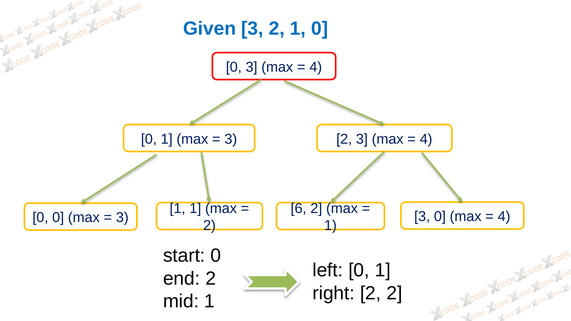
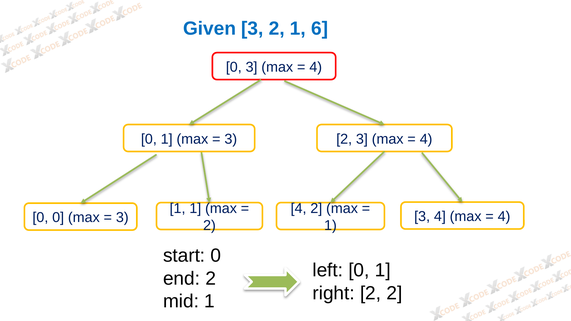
1 0: 0 -> 6
6 at (299, 209): 6 -> 4
3 0: 0 -> 4
